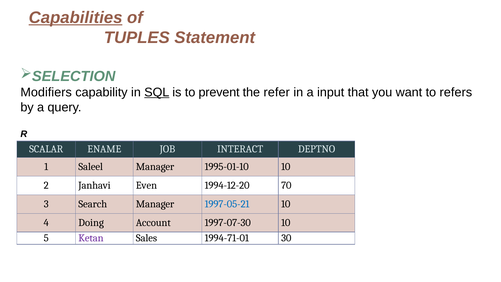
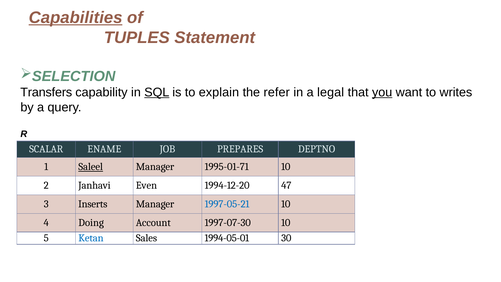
Modifiers: Modifiers -> Transfers
prevent: prevent -> explain
input: input -> legal
you underline: none -> present
refers: refers -> writes
INTERACT: INTERACT -> PREPARES
Saleel underline: none -> present
1995-01-10: 1995-01-10 -> 1995-01-71
70: 70 -> 47
Search: Search -> Inserts
Ketan colour: purple -> blue
1994-71-01: 1994-71-01 -> 1994-05-01
